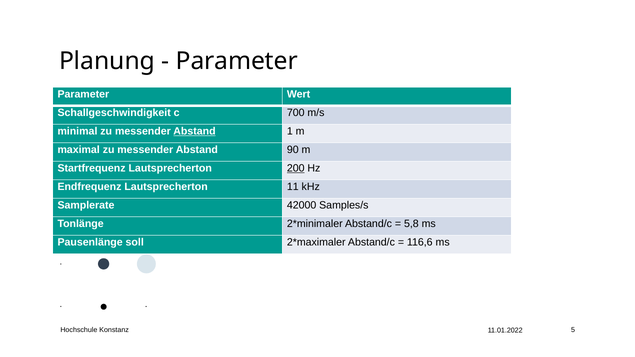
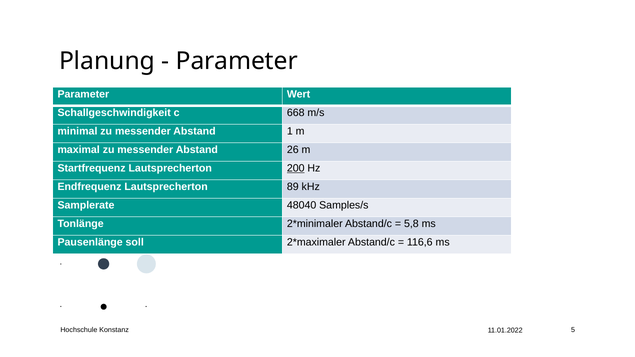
700: 700 -> 668
Abstand at (194, 131) underline: present -> none
90: 90 -> 26
11: 11 -> 89
42000: 42000 -> 48040
